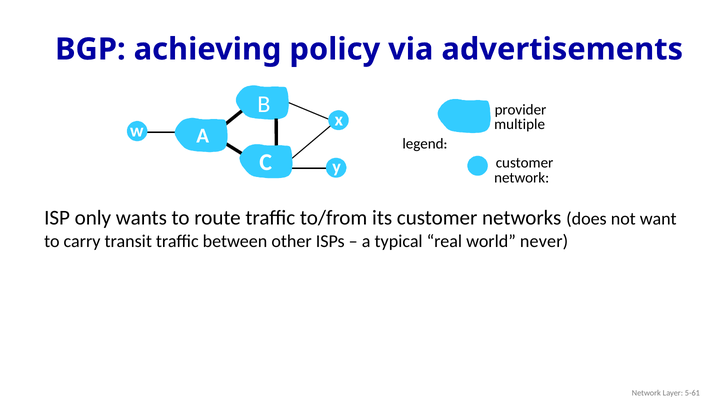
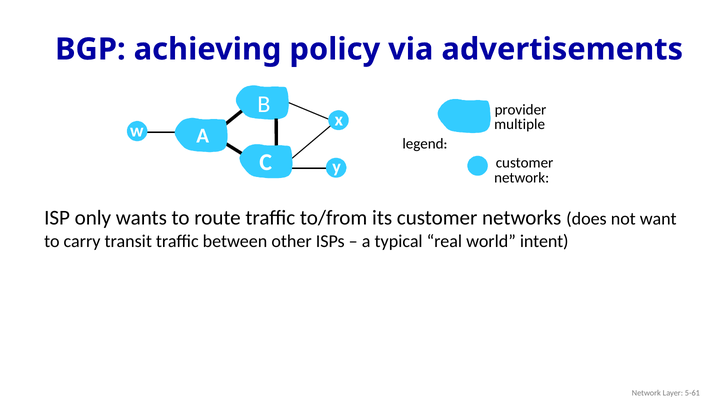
never: never -> intent
